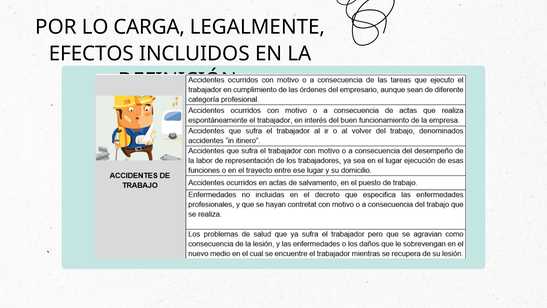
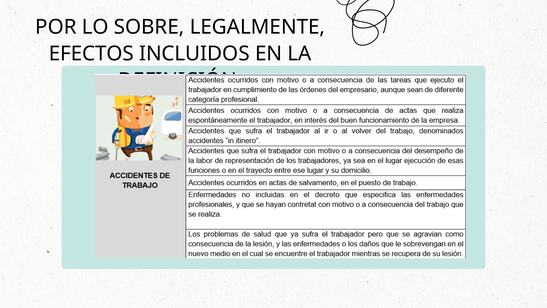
CARGA: CARGA -> SOBRE
